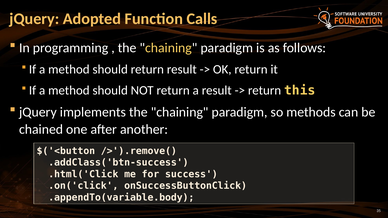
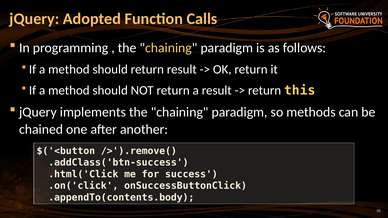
.appendTo(variable.body: .appendTo(variable.body -> .appendTo(contents.body
